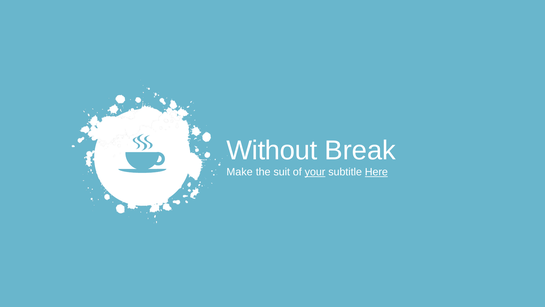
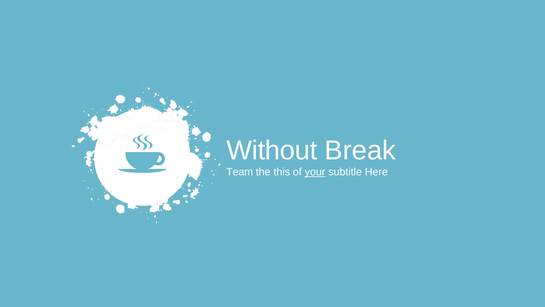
Make: Make -> Team
suit: suit -> this
Here underline: present -> none
